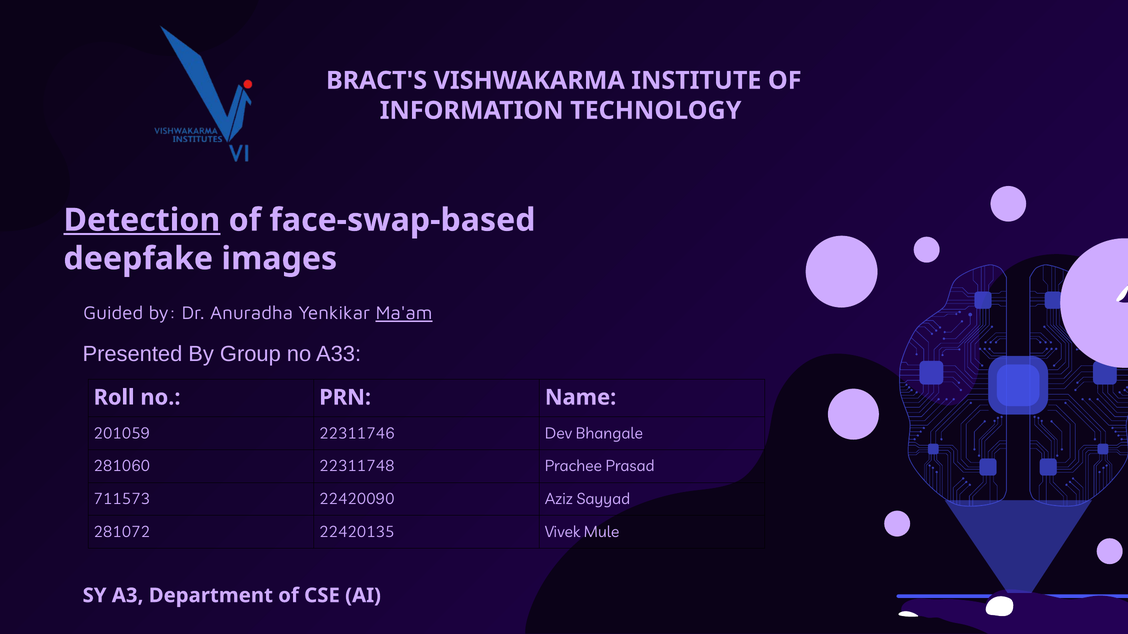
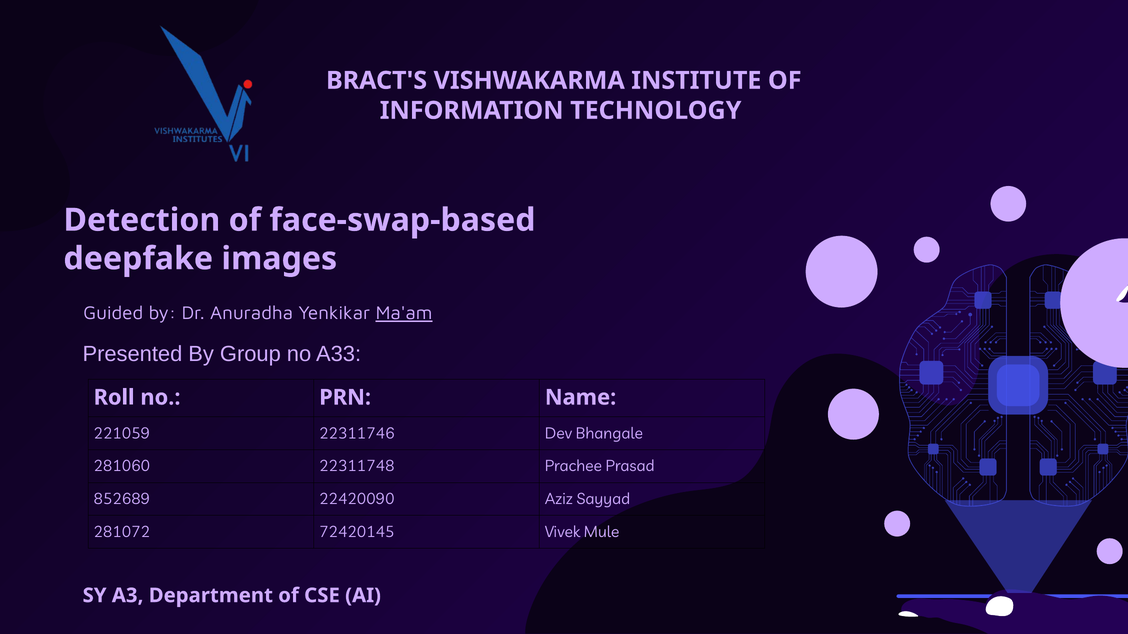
Detection underline: present -> none
201059: 201059 -> 221059
711573: 711573 -> 852689
22420135: 22420135 -> 72420145
